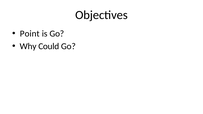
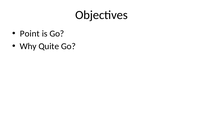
Could: Could -> Quite
